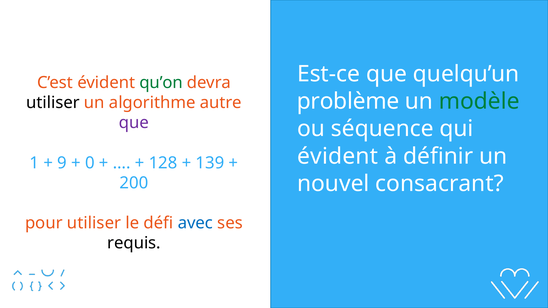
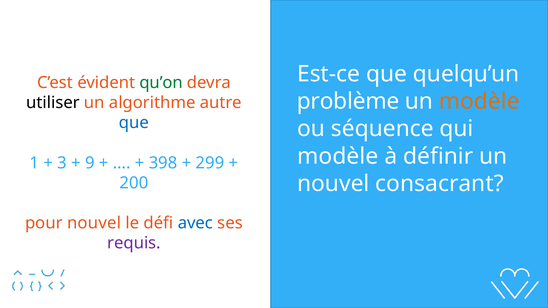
modèle at (479, 102) colour: green -> orange
que at (134, 123) colour: purple -> blue
évident at (338, 156): évident -> modèle
9: 9 -> 3
0: 0 -> 9
128: 128 -> 398
139: 139 -> 299
pour utiliser: utiliser -> nouvel
requis colour: black -> purple
